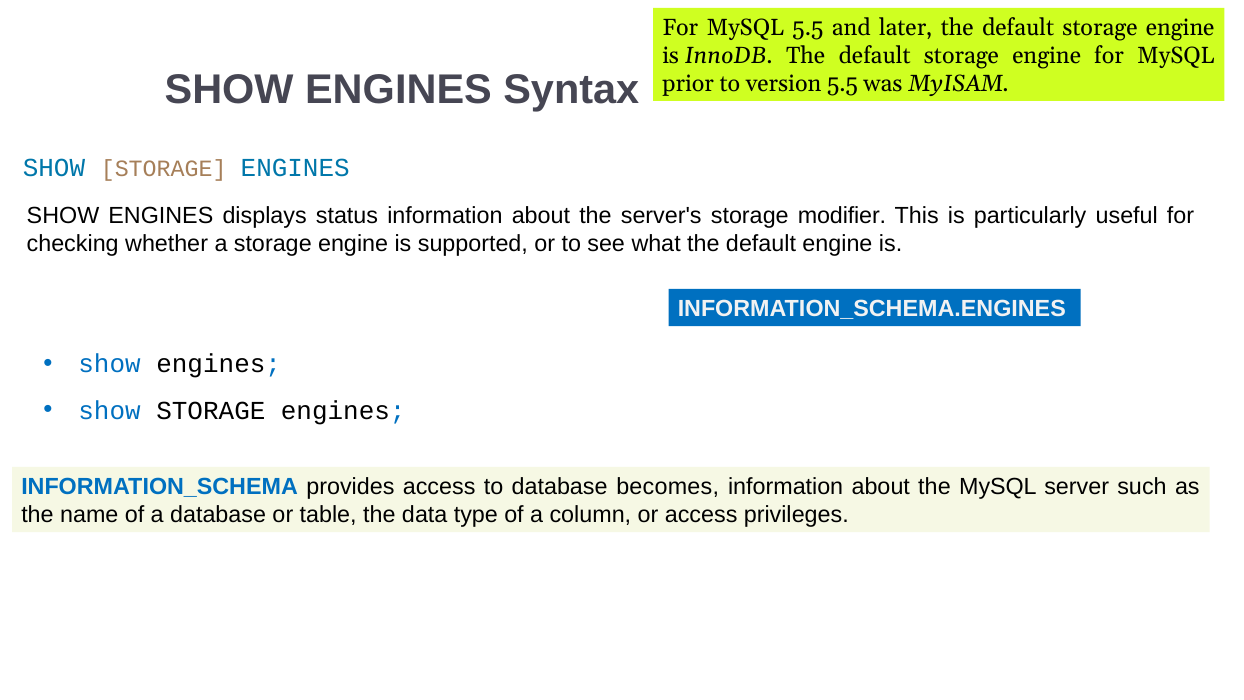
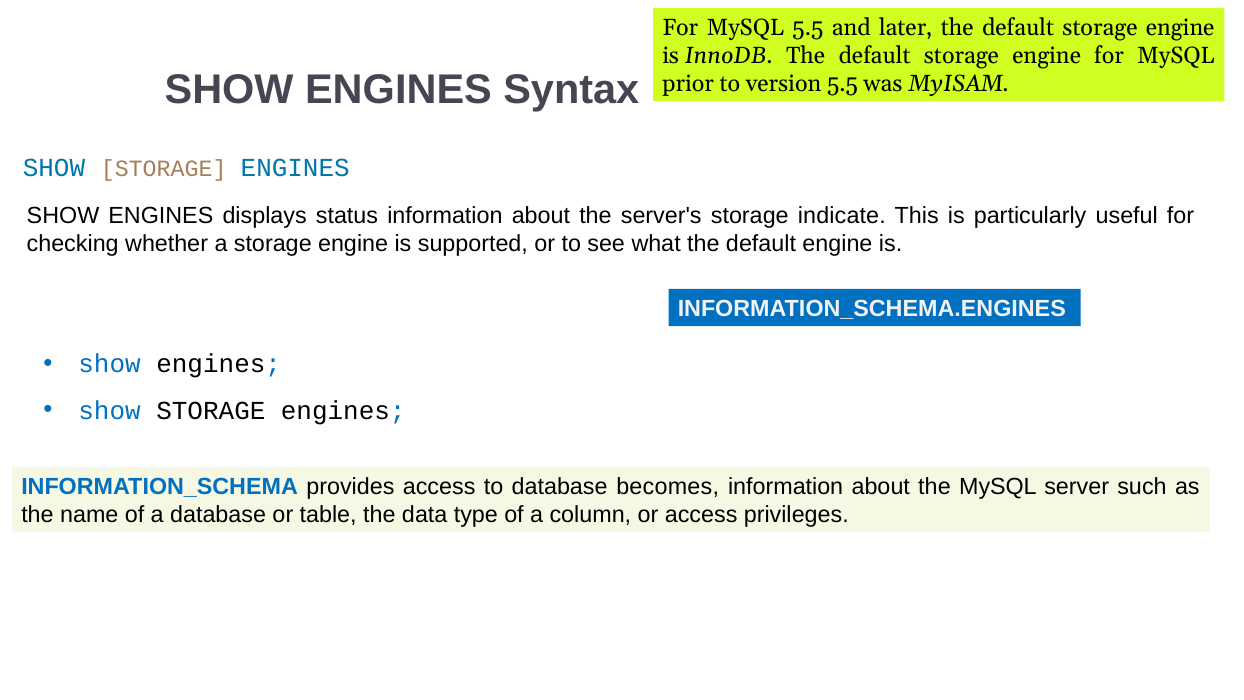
modifier: modifier -> indicate
